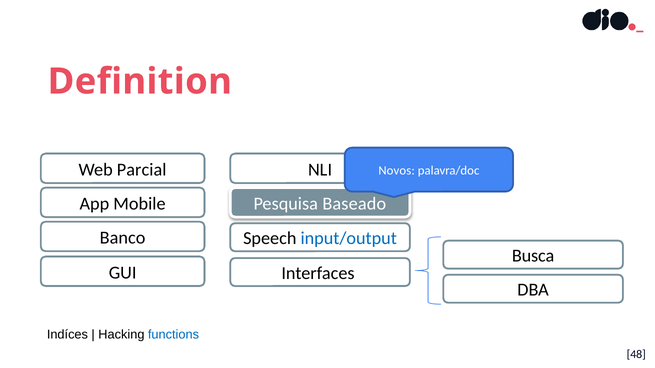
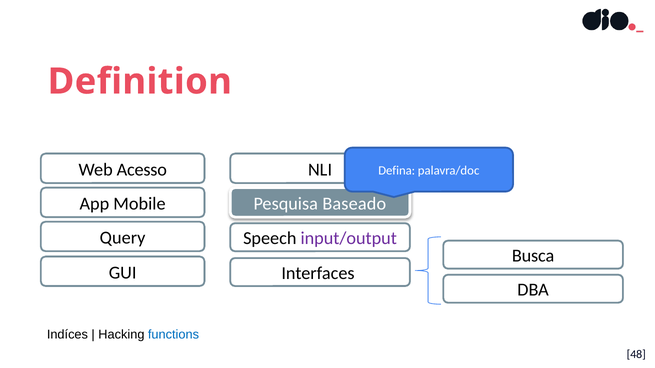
Parcial: Parcial -> Acesso
Novos: Novos -> Defina
Banco: Banco -> Query
input/output colour: blue -> purple
